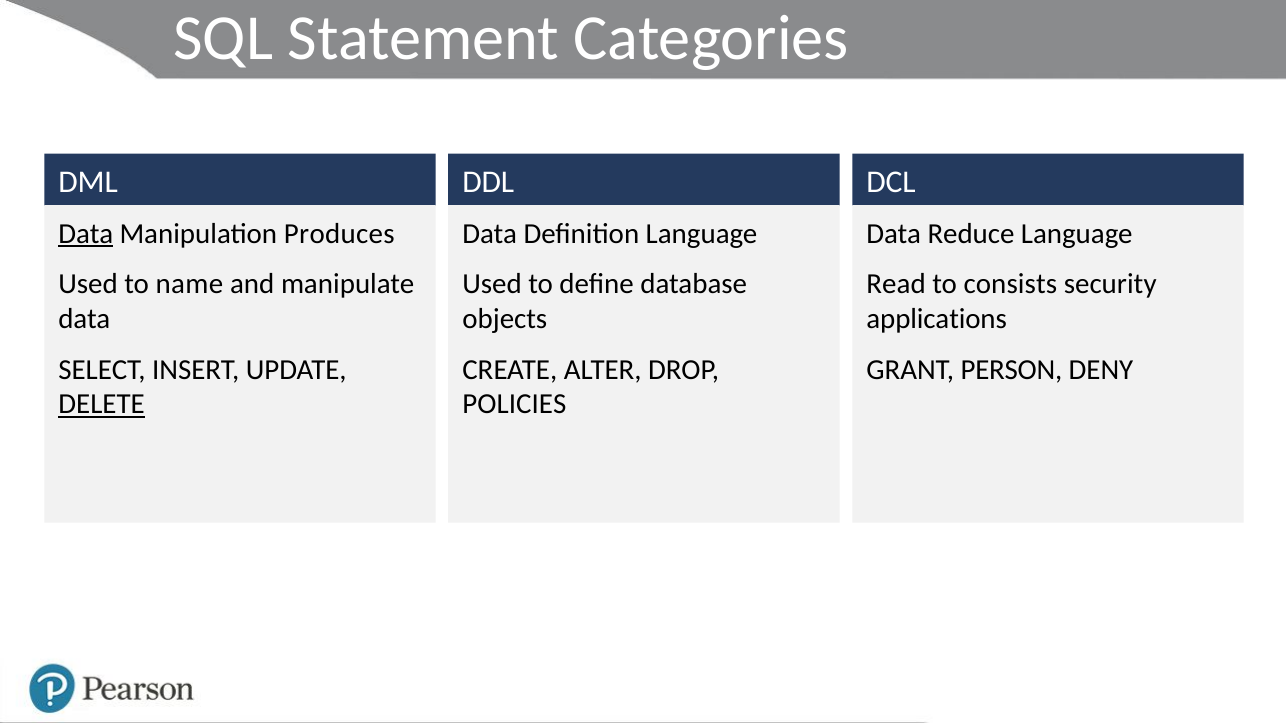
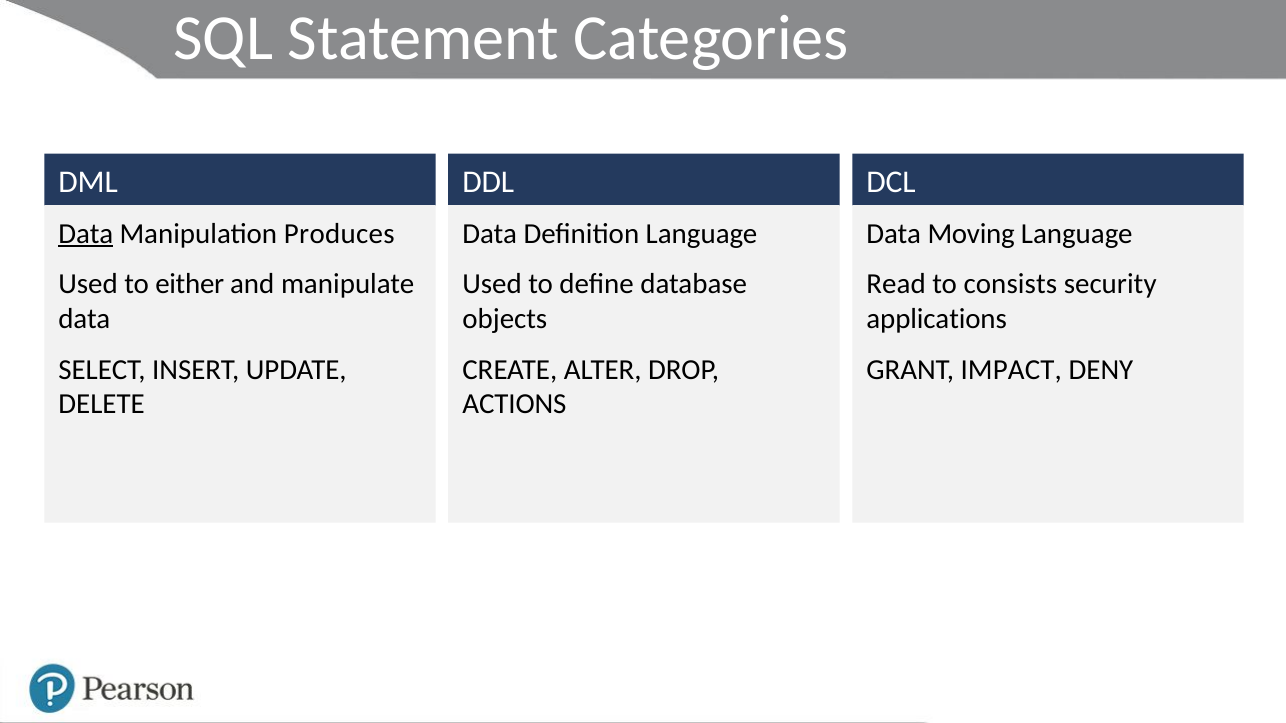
Reduce: Reduce -> Moving
name: name -> either
PERSON: PERSON -> IMPACT
DELETE underline: present -> none
POLICIES: POLICIES -> ACTIONS
